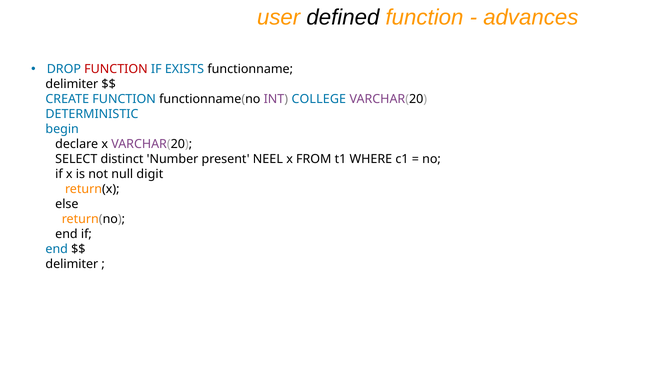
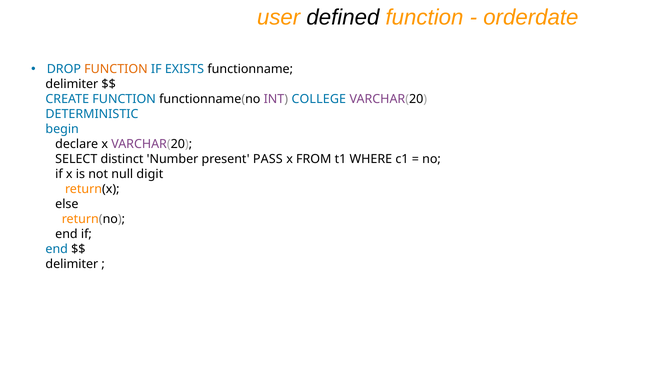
advances: advances -> orderdate
FUNCTION at (116, 69) colour: red -> orange
NEEL: NEEL -> PASS
